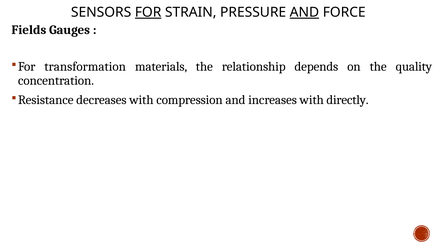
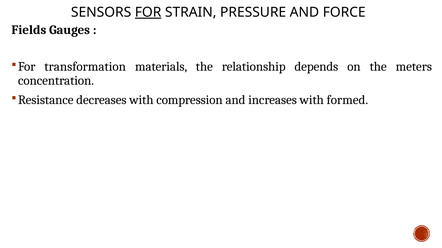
AND at (304, 12) underline: present -> none
quality: quality -> meters
directly: directly -> formed
